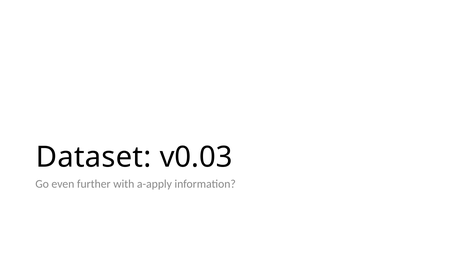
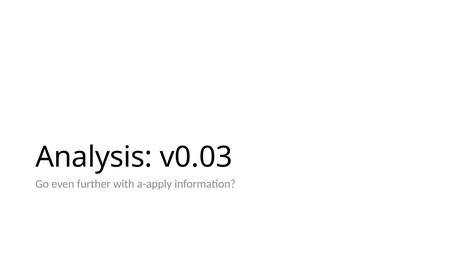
Dataset: Dataset -> Analysis
